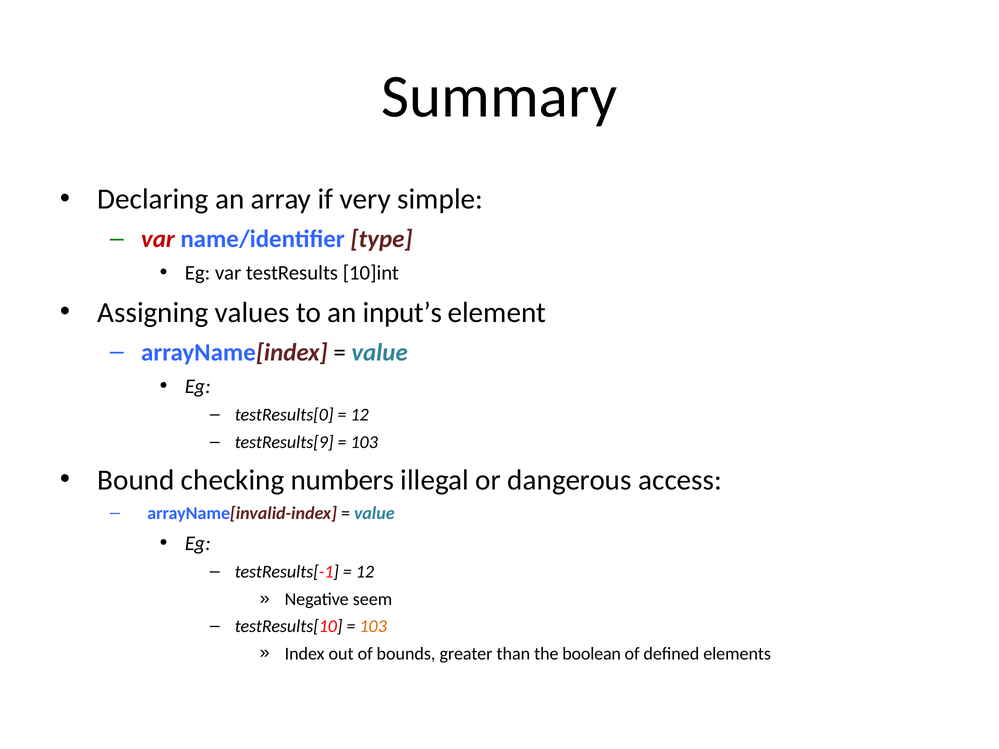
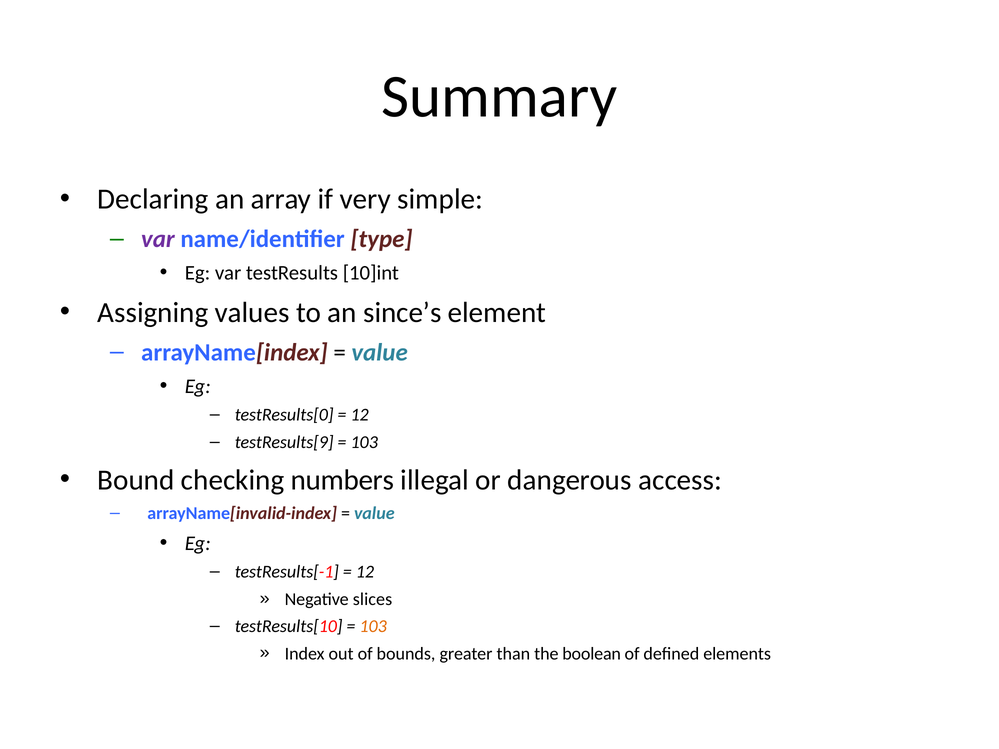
var at (158, 239) colour: red -> purple
input’s: input’s -> since’s
seem: seem -> slices
